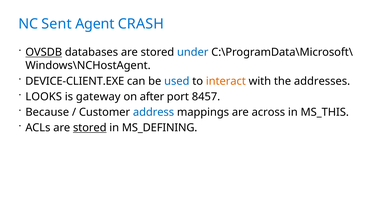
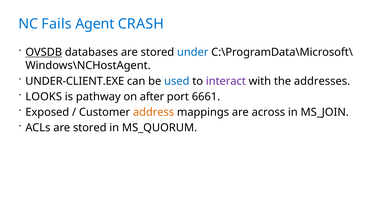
Sent: Sent -> Fails
DEVICE-CLIENT.EXE: DEVICE-CLIENT.EXE -> UNDER-CLIENT.EXE
interact colour: orange -> purple
gateway: gateway -> pathway
8457: 8457 -> 6661
Because: Because -> Exposed
address colour: blue -> orange
MS_THIS: MS_THIS -> MS_JOIN
stored at (90, 128) underline: present -> none
MS_DEFINING: MS_DEFINING -> MS_QUORUM
